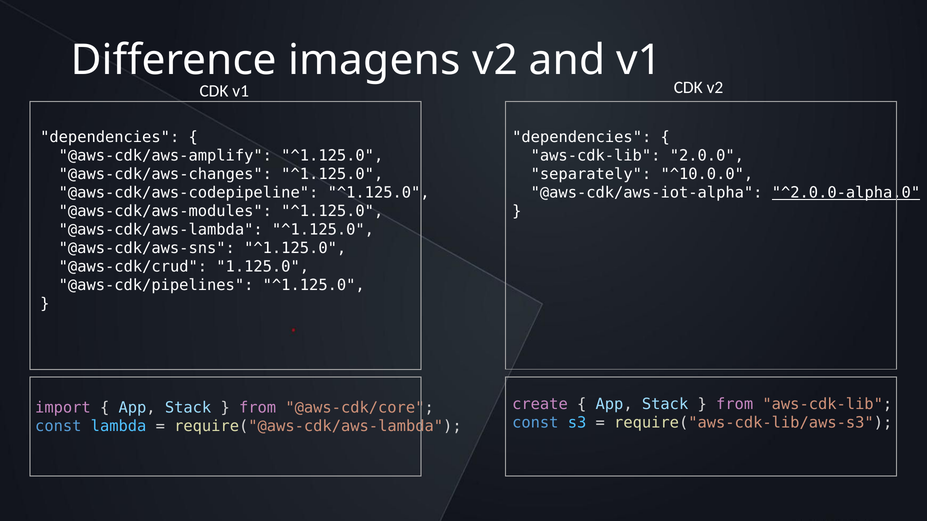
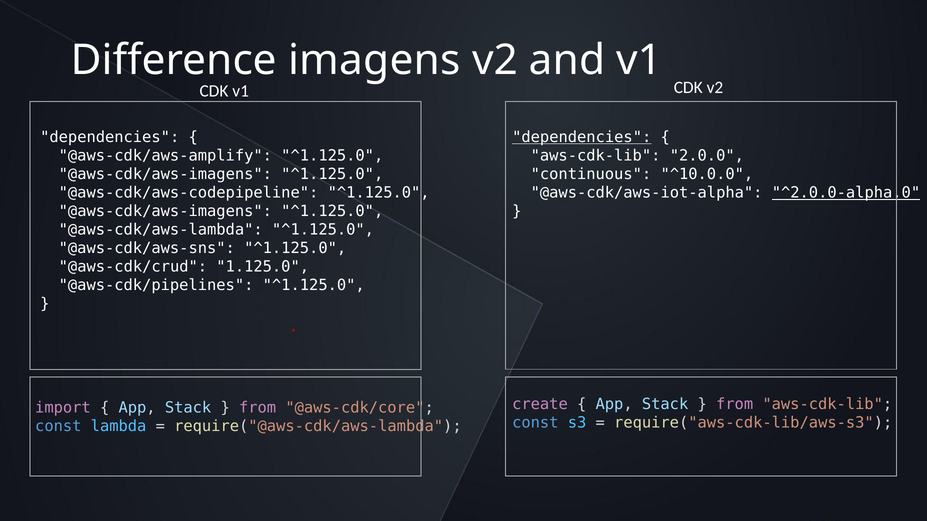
dependencies at (582, 137) underline: none -> present
@aws-cdk/aws-changes at (165, 174): @aws-cdk/aws-changes -> @aws-cdk/aws-imagens
separately: separately -> continuous
@aws-cdk/aws-modules at (165, 211): @aws-cdk/aws-modules -> @aws-cdk/aws-imagens
